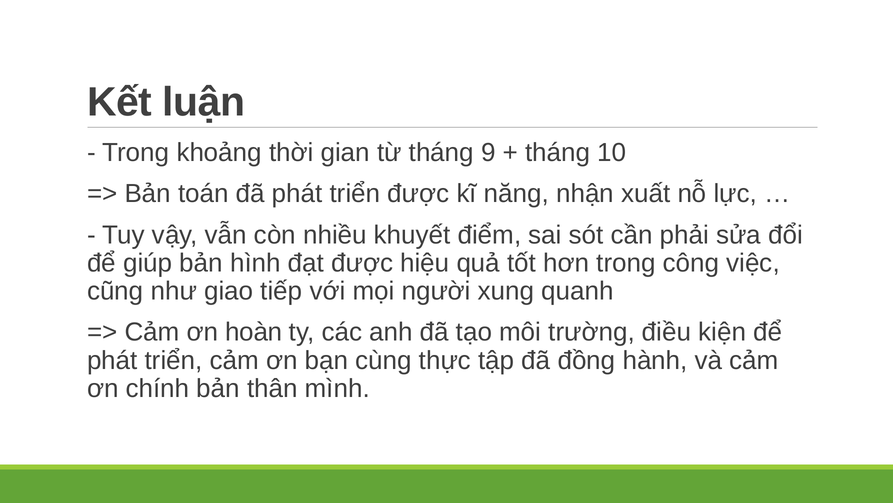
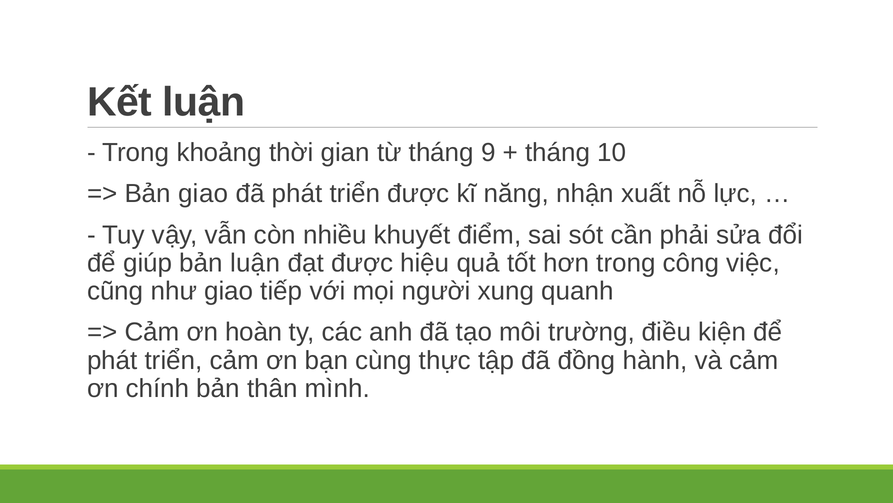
Bản toán: toán -> giao
bản hình: hình -> luận
